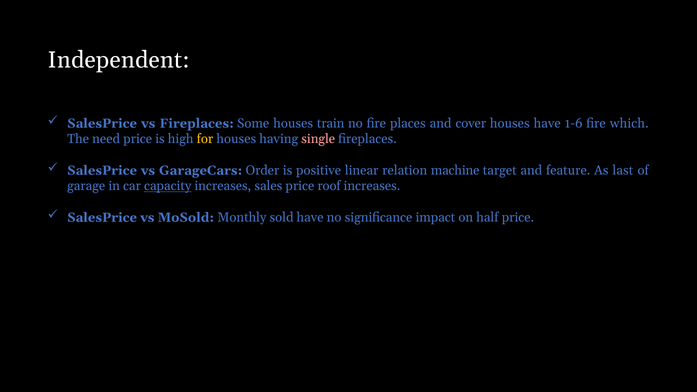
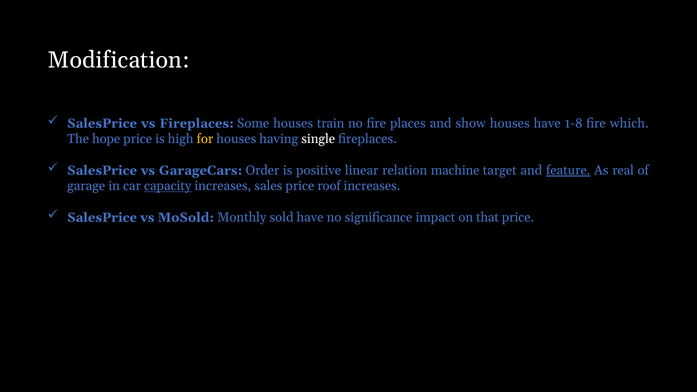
Independent: Independent -> Modification
cover: cover -> show
1-6: 1-6 -> 1-8
need: need -> hope
single colour: pink -> white
feature underline: none -> present
last: last -> real
half: half -> that
